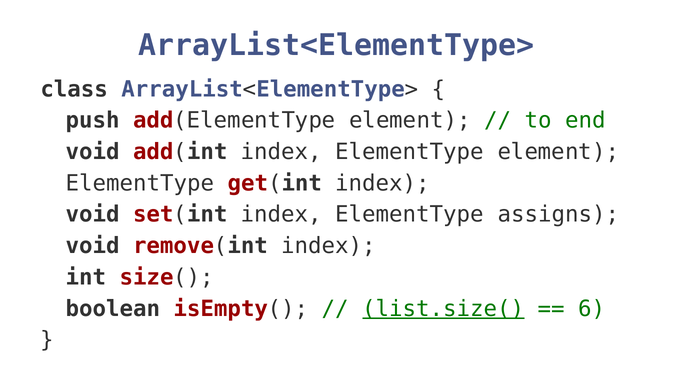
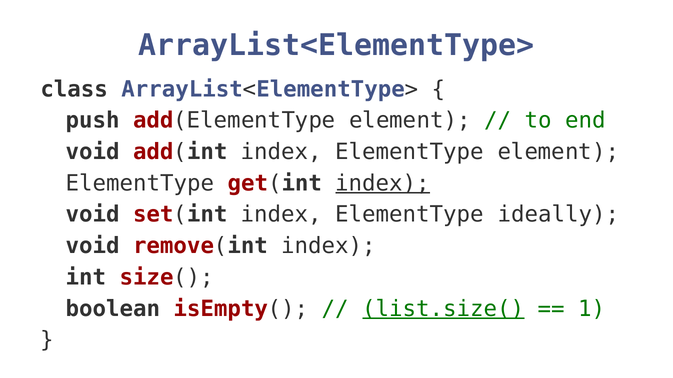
index at (383, 183) underline: none -> present
assigns: assigns -> ideally
6: 6 -> 1
